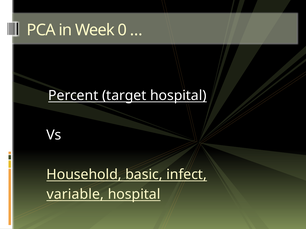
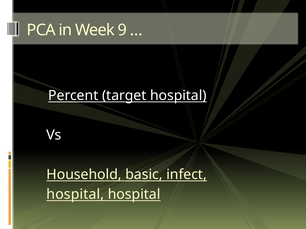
0: 0 -> 9
variable at (75, 195): variable -> hospital
